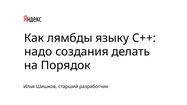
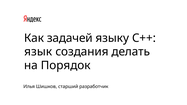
лямбды: лямбды -> задачей
надо: надо -> язык
